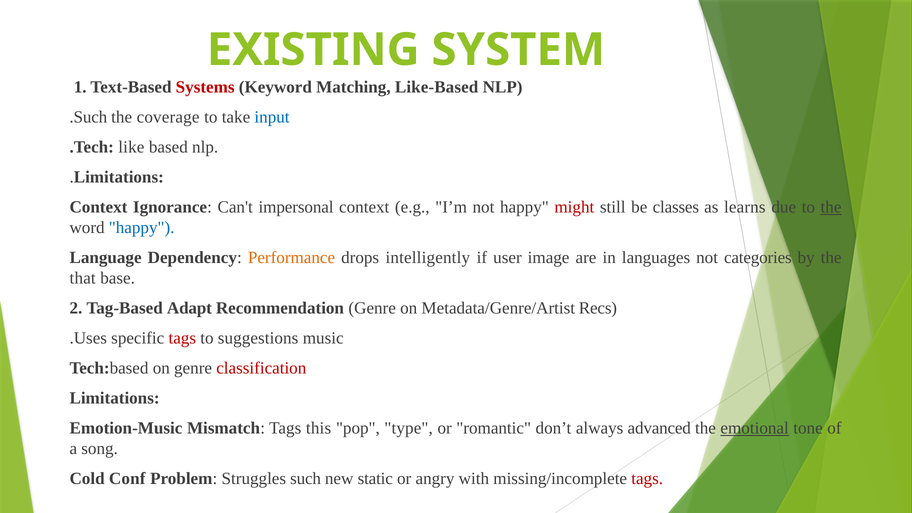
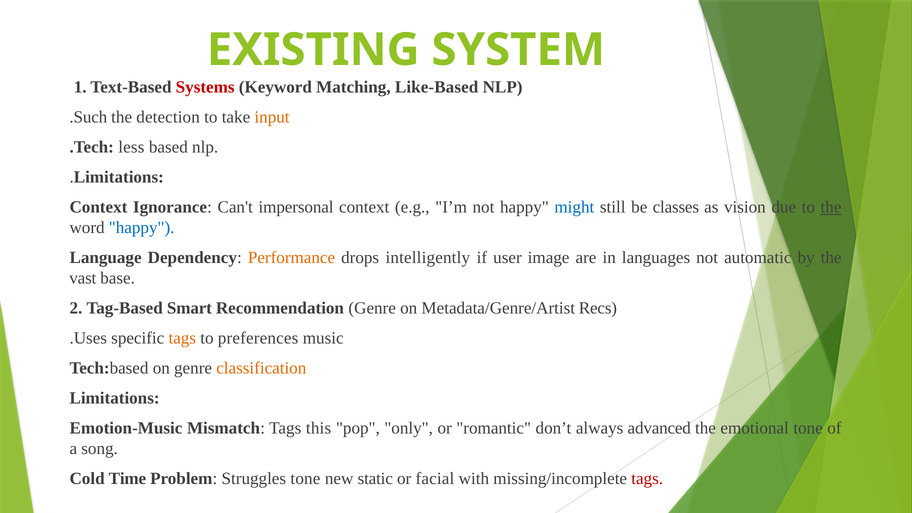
coverage: coverage -> detection
input colour: blue -> orange
like: like -> less
might colour: red -> blue
learns: learns -> vision
categories: categories -> automatic
that: that -> vast
Adapt: Adapt -> Smart
tags at (182, 338) colour: red -> orange
suggestions: suggestions -> preferences
classification colour: red -> orange
type: type -> only
emotional underline: present -> none
Conf: Conf -> Time
Struggles such: such -> tone
angry: angry -> facial
